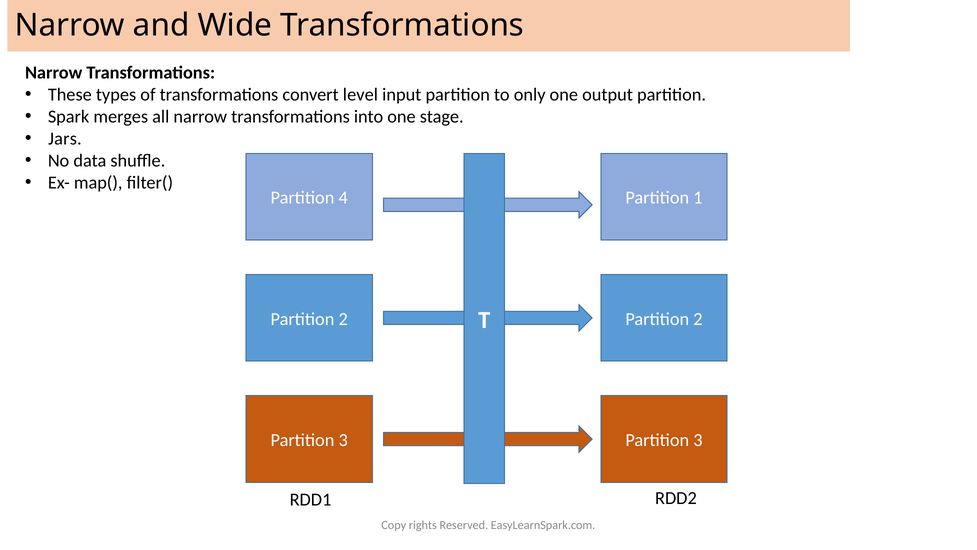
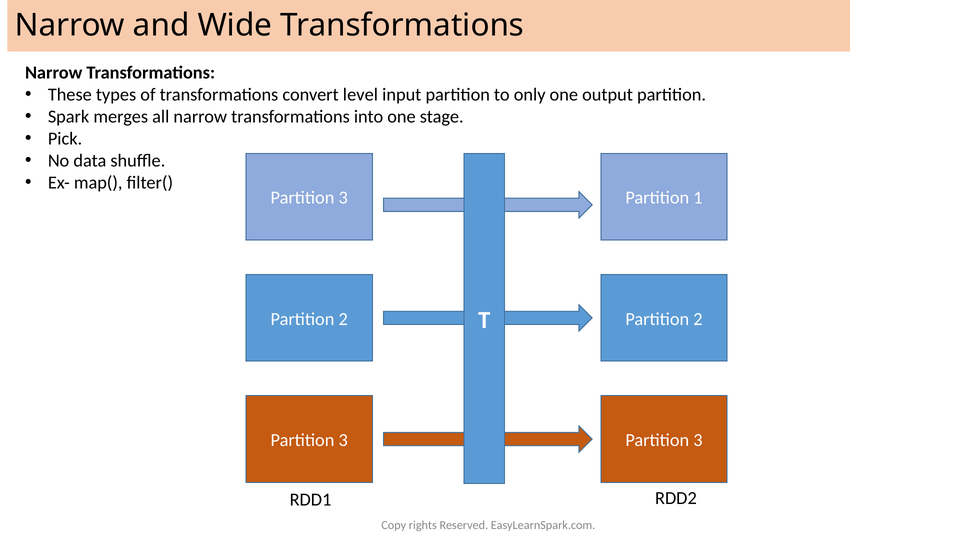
Jars: Jars -> Pick
4 at (343, 198): 4 -> 3
